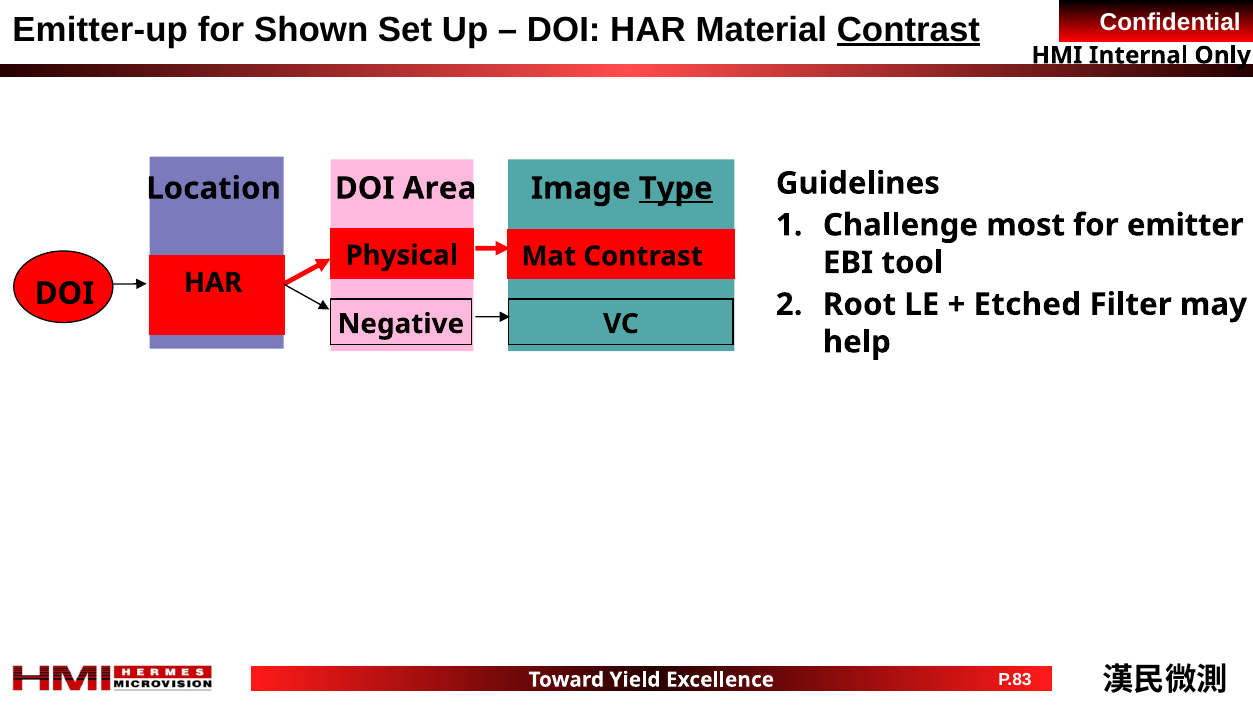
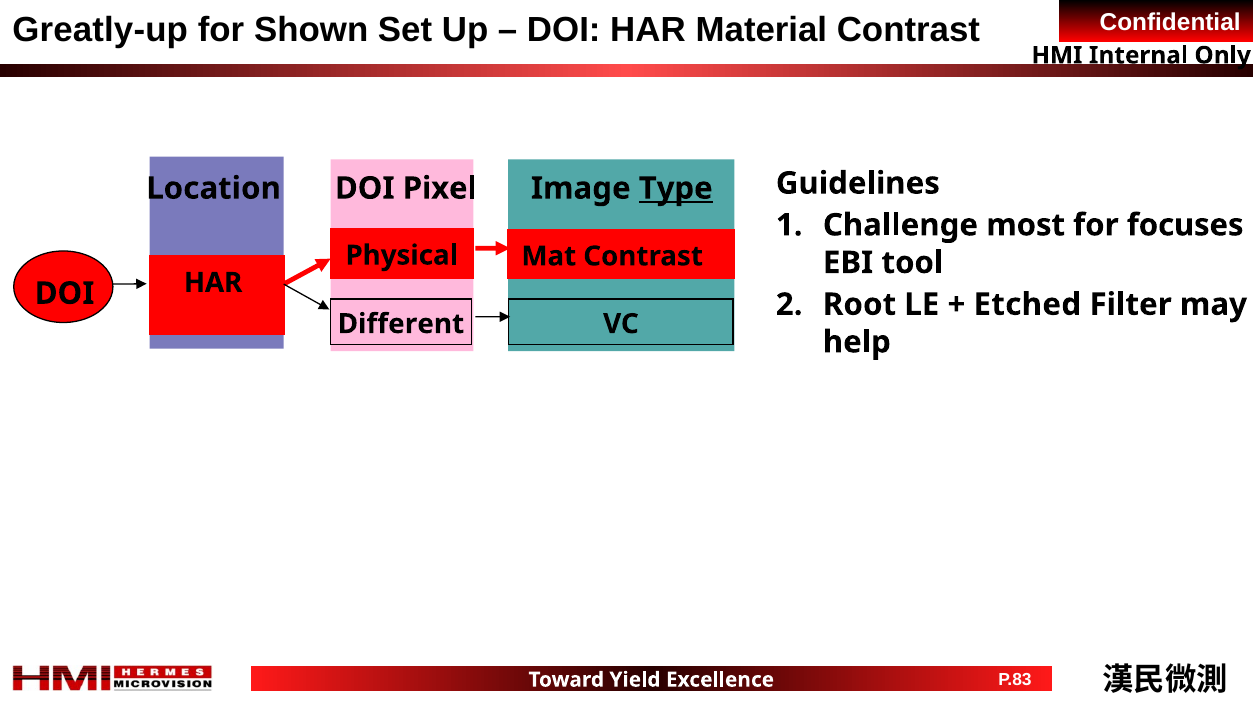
Emitter-up: Emitter-up -> Greatly-up
Contrast at (908, 30) underline: present -> none
Area: Area -> Pixel
emitter: emitter -> focuses
Negative: Negative -> Different
